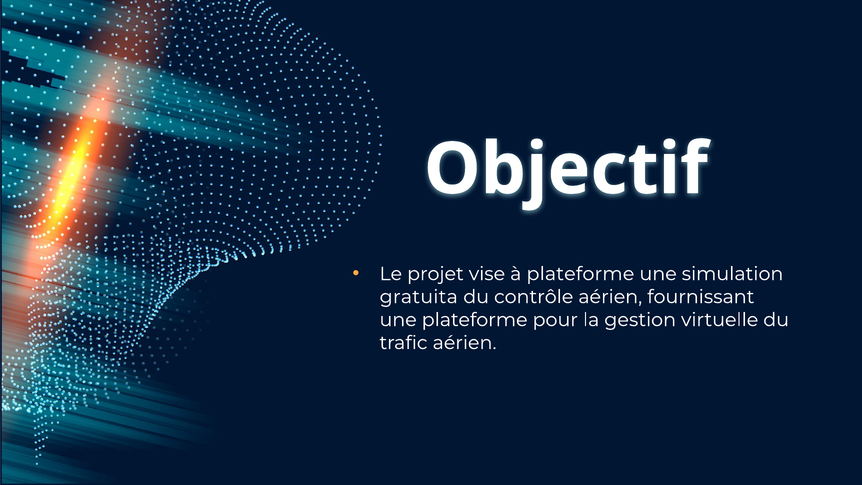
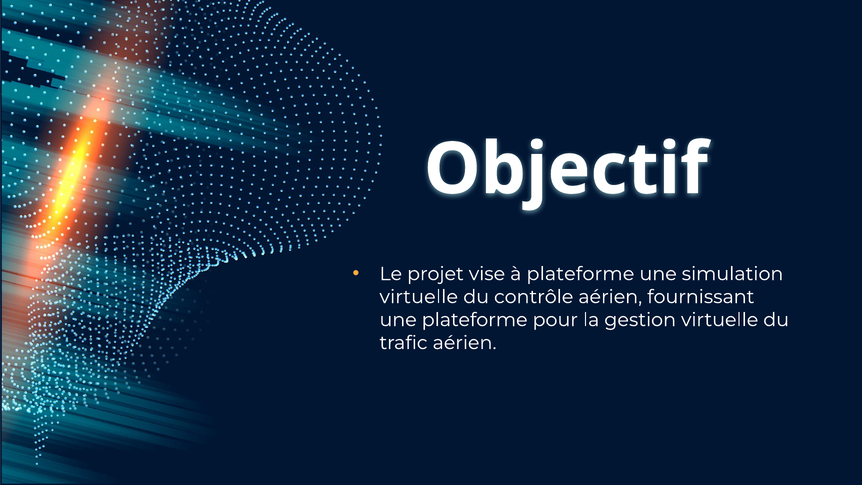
gratuita at (419, 297): gratuita -> virtuelle
